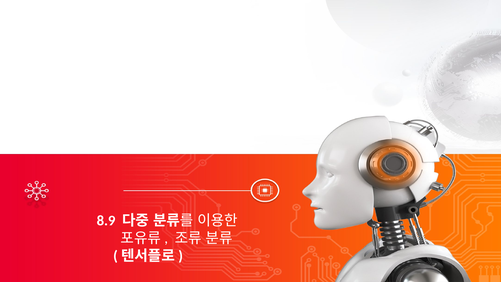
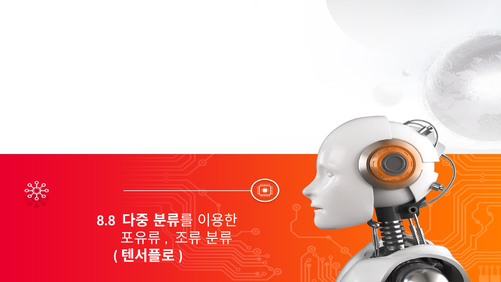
8.9: 8.9 -> 8.8
